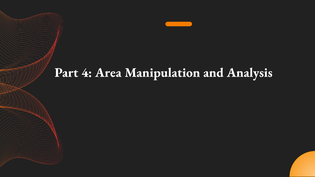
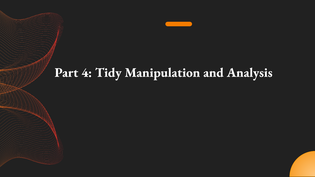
Area: Area -> Tidy
